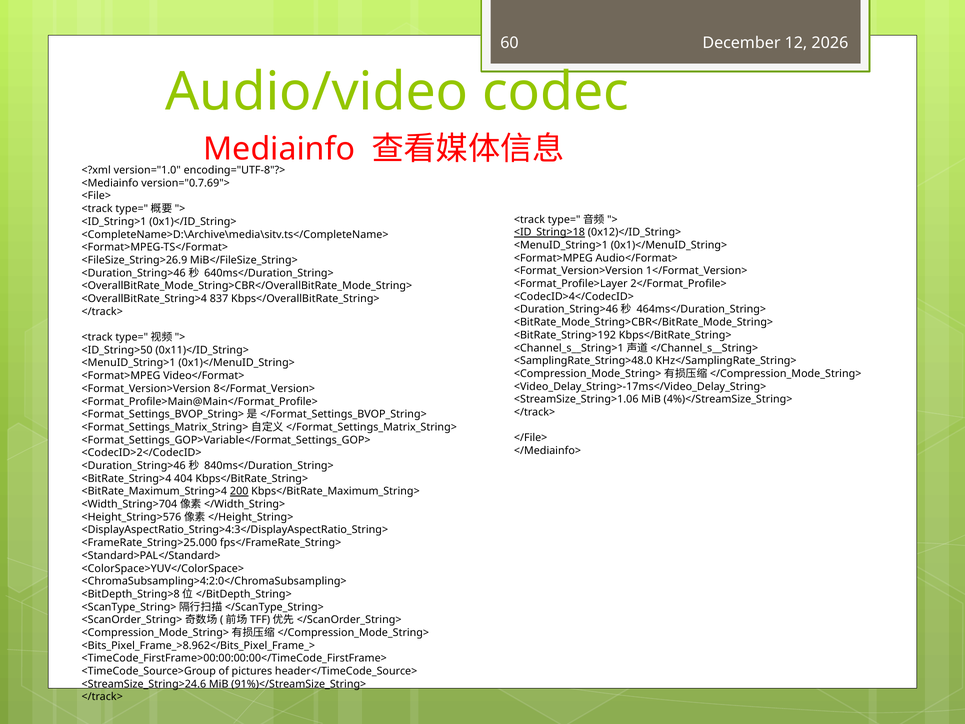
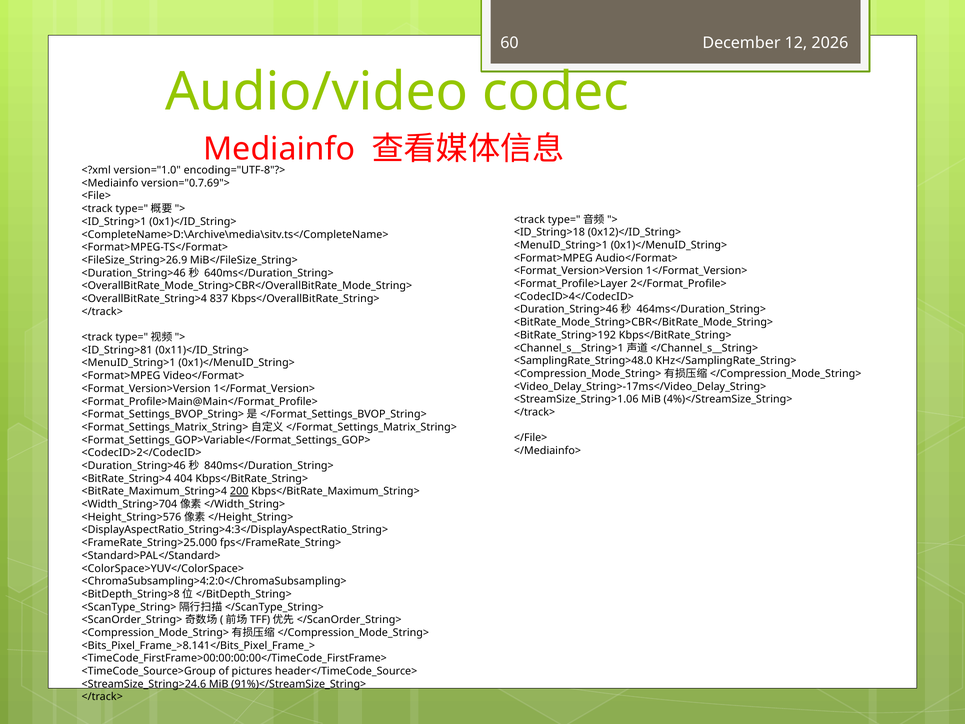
<ID_String>18 underline: present -> none
<ID_String>50: <ID_String>50 -> <ID_String>81
8</Format_Version> at (264, 389): 8</Format_Version> -> 1</Format_Version>
<Bits_Pixel_Frame_>8.962</Bits_Pixel_Frame_>: <Bits_Pixel_Frame_>8.962</Bits_Pixel_Frame_> -> <Bits_Pixel_Frame_>8.141</Bits_Pixel_Frame_>
